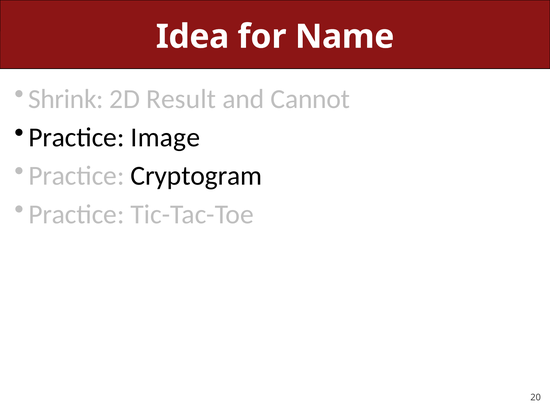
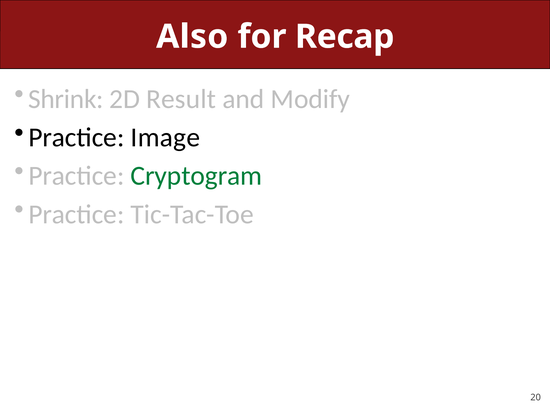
Idea: Idea -> Also
Name: Name -> Recap
Cannot: Cannot -> Modify
Cryptogram colour: black -> green
